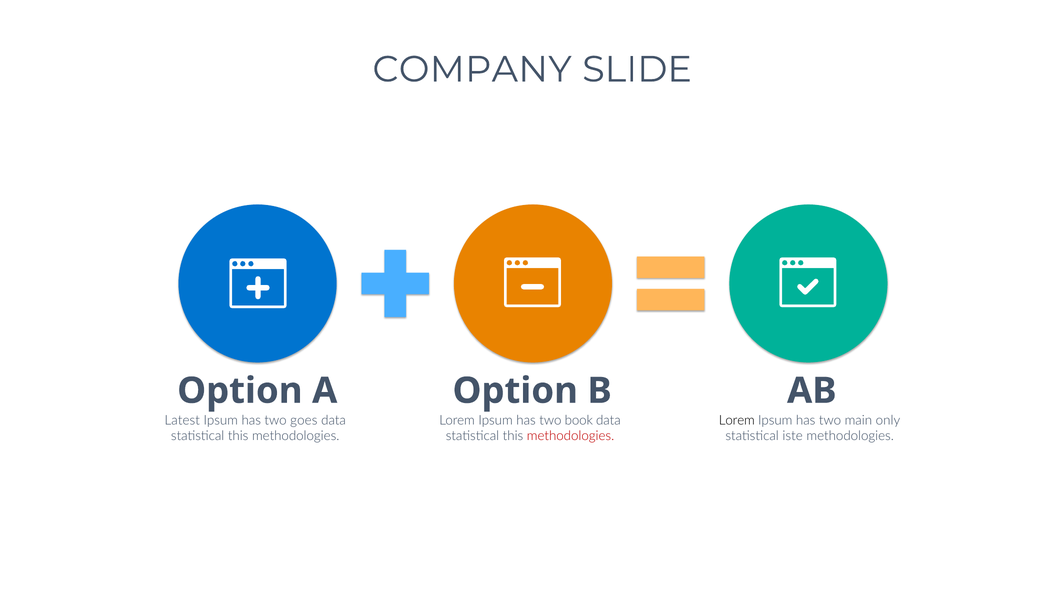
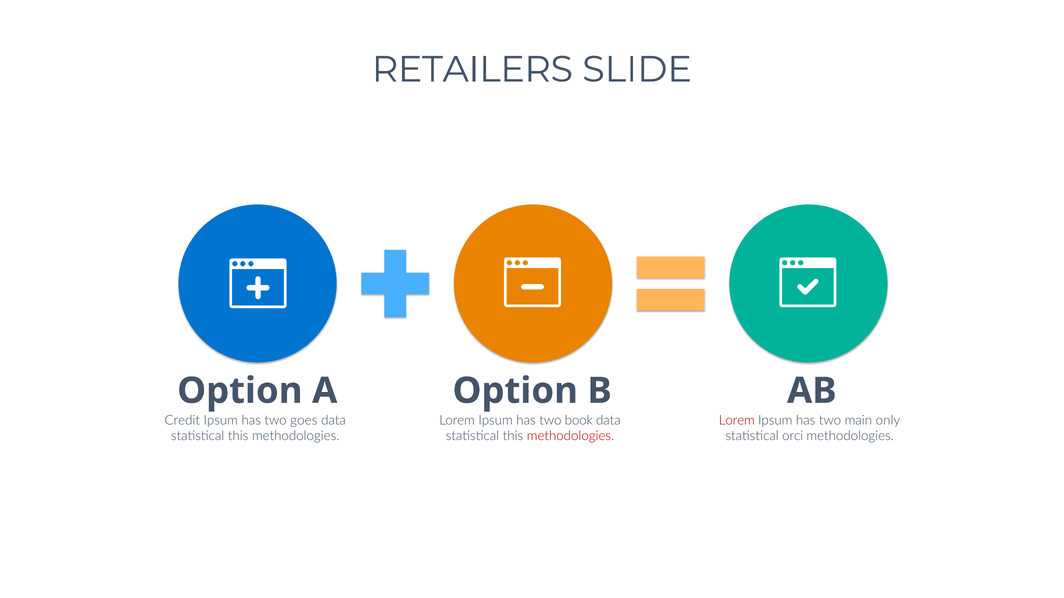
COMPANY: COMPANY -> RETAILERS
Latest: Latest -> Credit
Lorem at (737, 420) colour: black -> red
iste: iste -> orci
